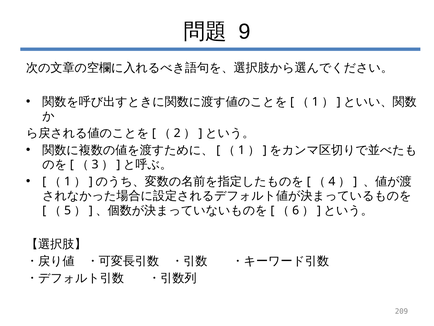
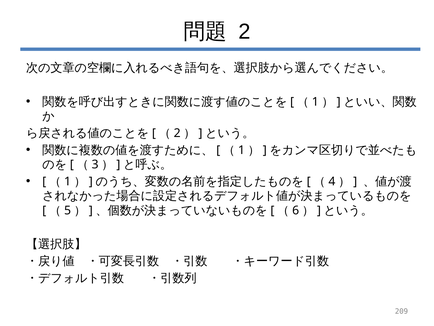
9: 9 -> 2
